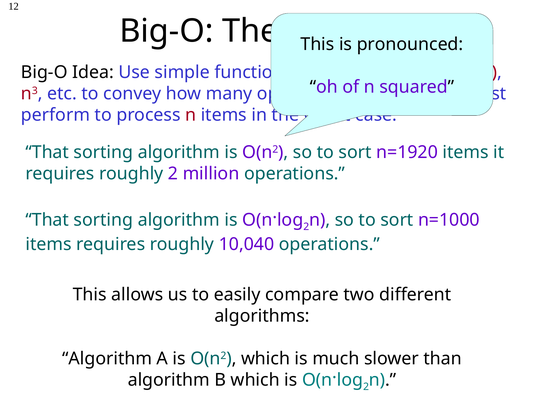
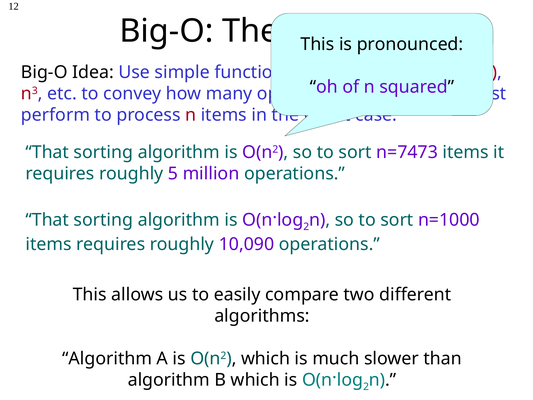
n=1920: n=1920 -> n=7473
roughly 2: 2 -> 5
10,040: 10,040 -> 10,090
